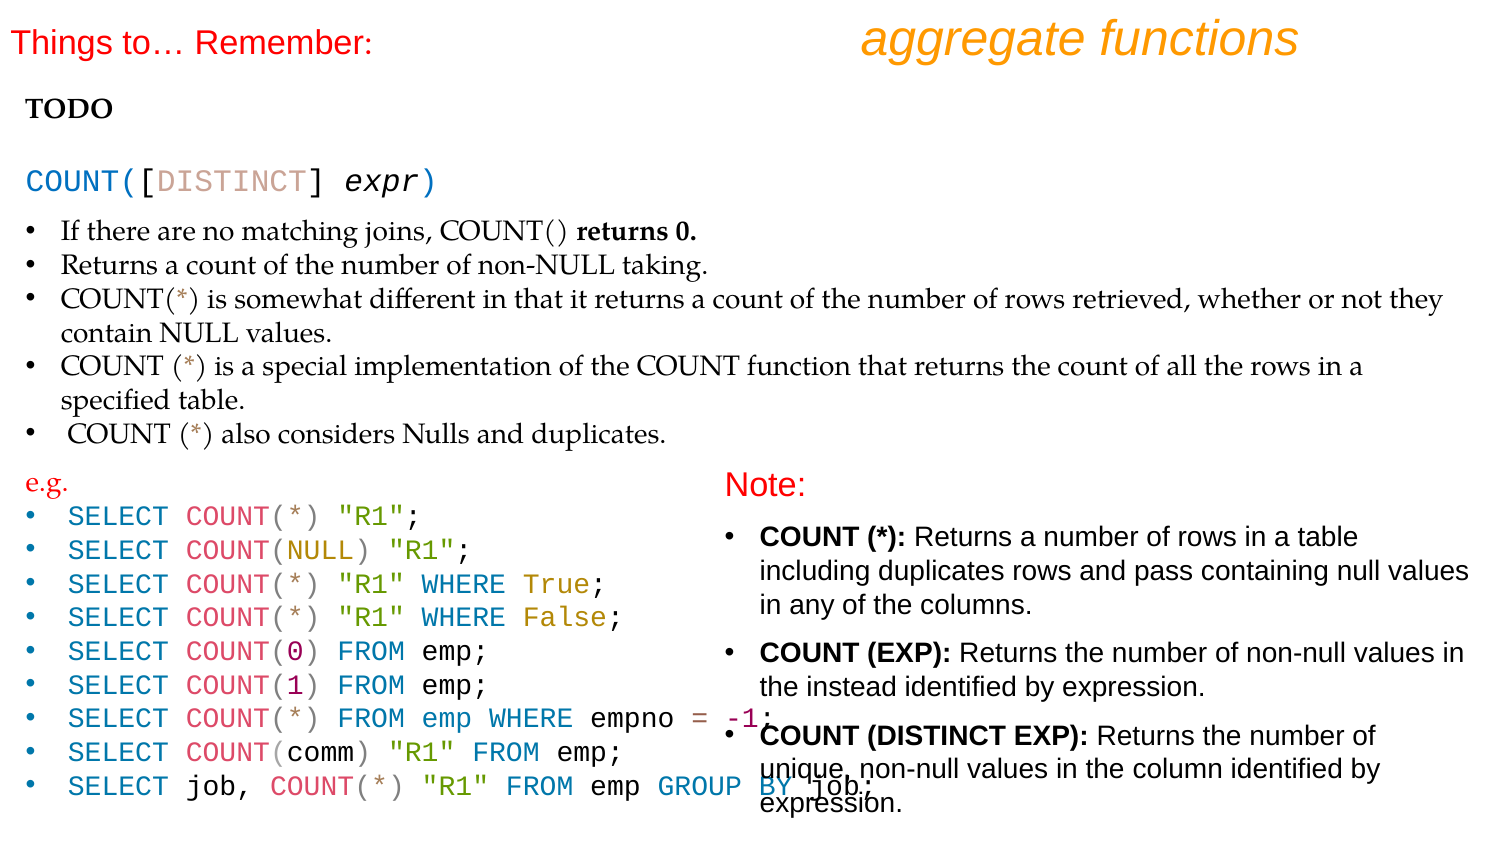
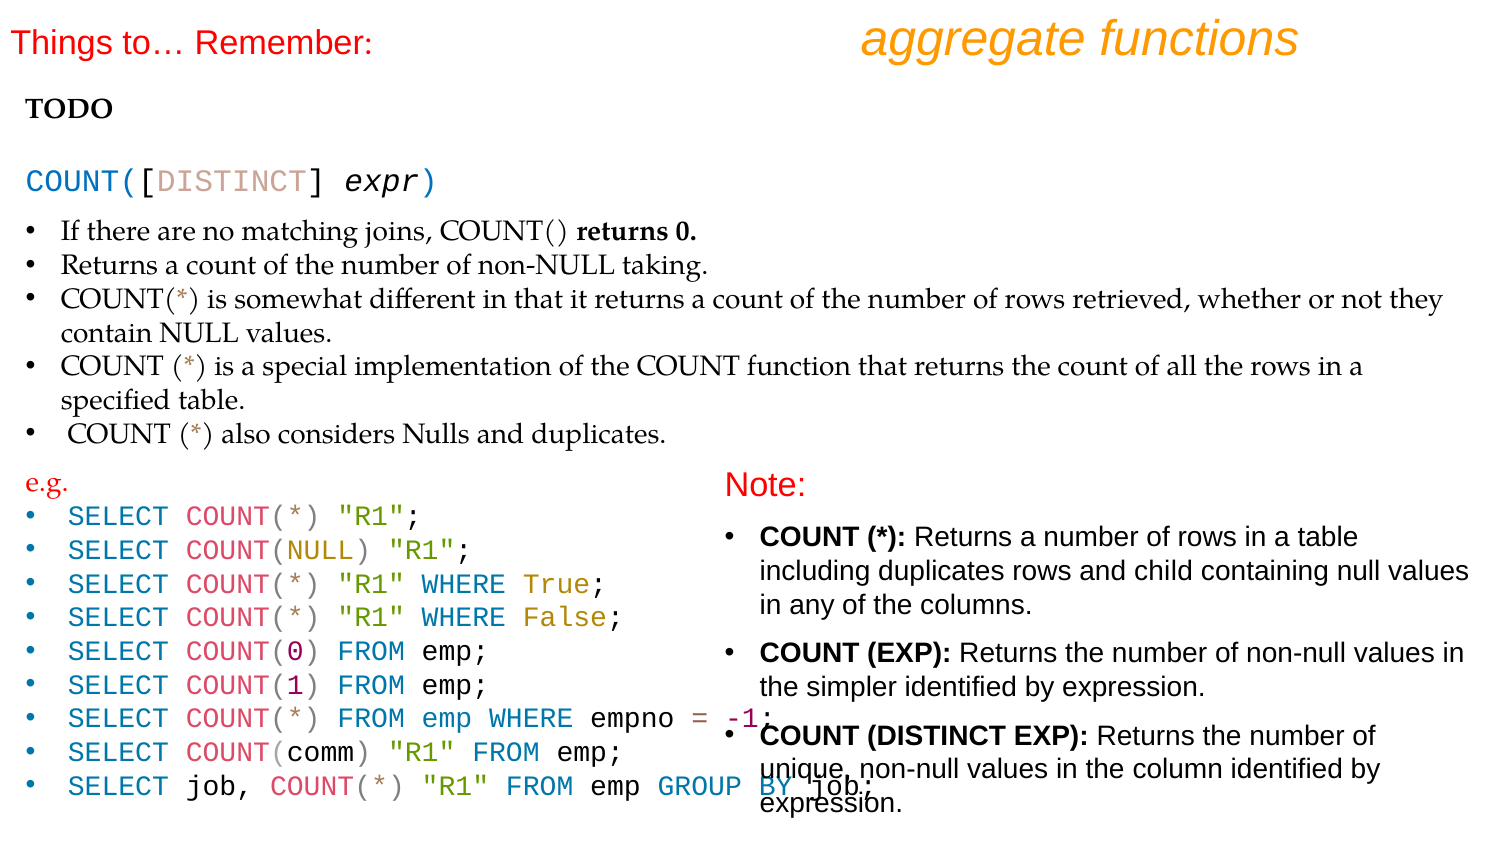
pass: pass -> child
instead: instead -> simpler
